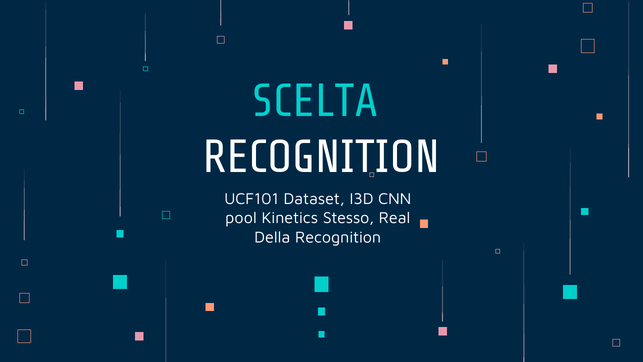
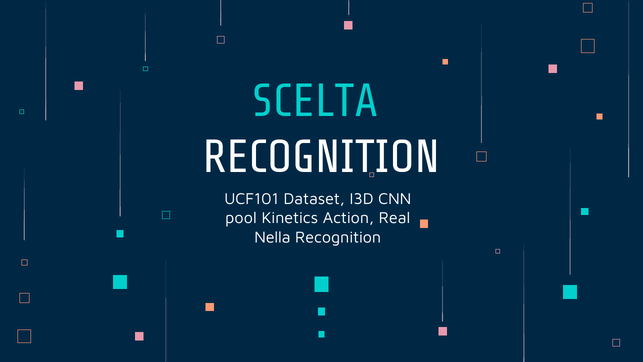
Stesso: Stesso -> Action
Della: Della -> Nella
